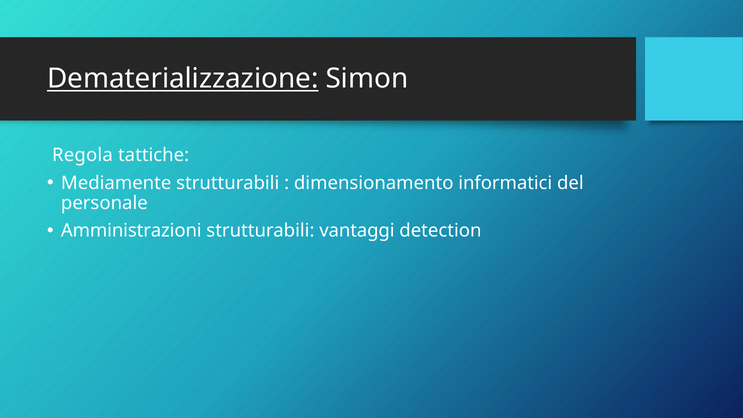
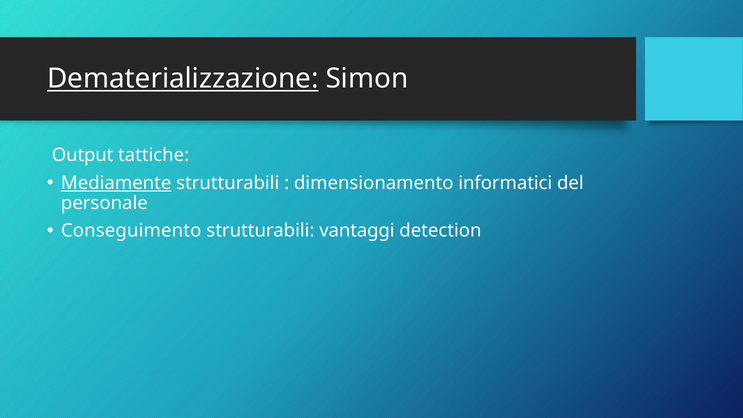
Regola: Regola -> Output
Mediamente underline: none -> present
Amministrazioni: Amministrazioni -> Conseguimento
